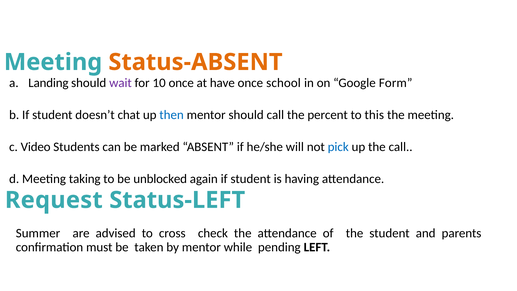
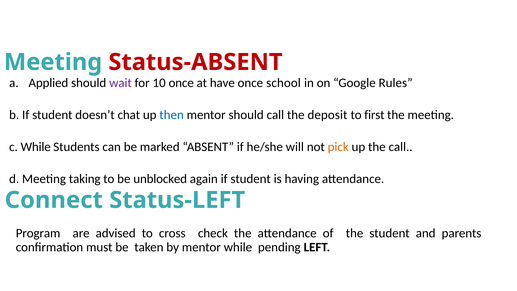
Status-ABSENT colour: orange -> red
Landing: Landing -> Applied
Form: Form -> Rules
percent: percent -> deposit
this: this -> first
c Video: Video -> While
pick colour: blue -> orange
Request: Request -> Connect
Summer: Summer -> Program
